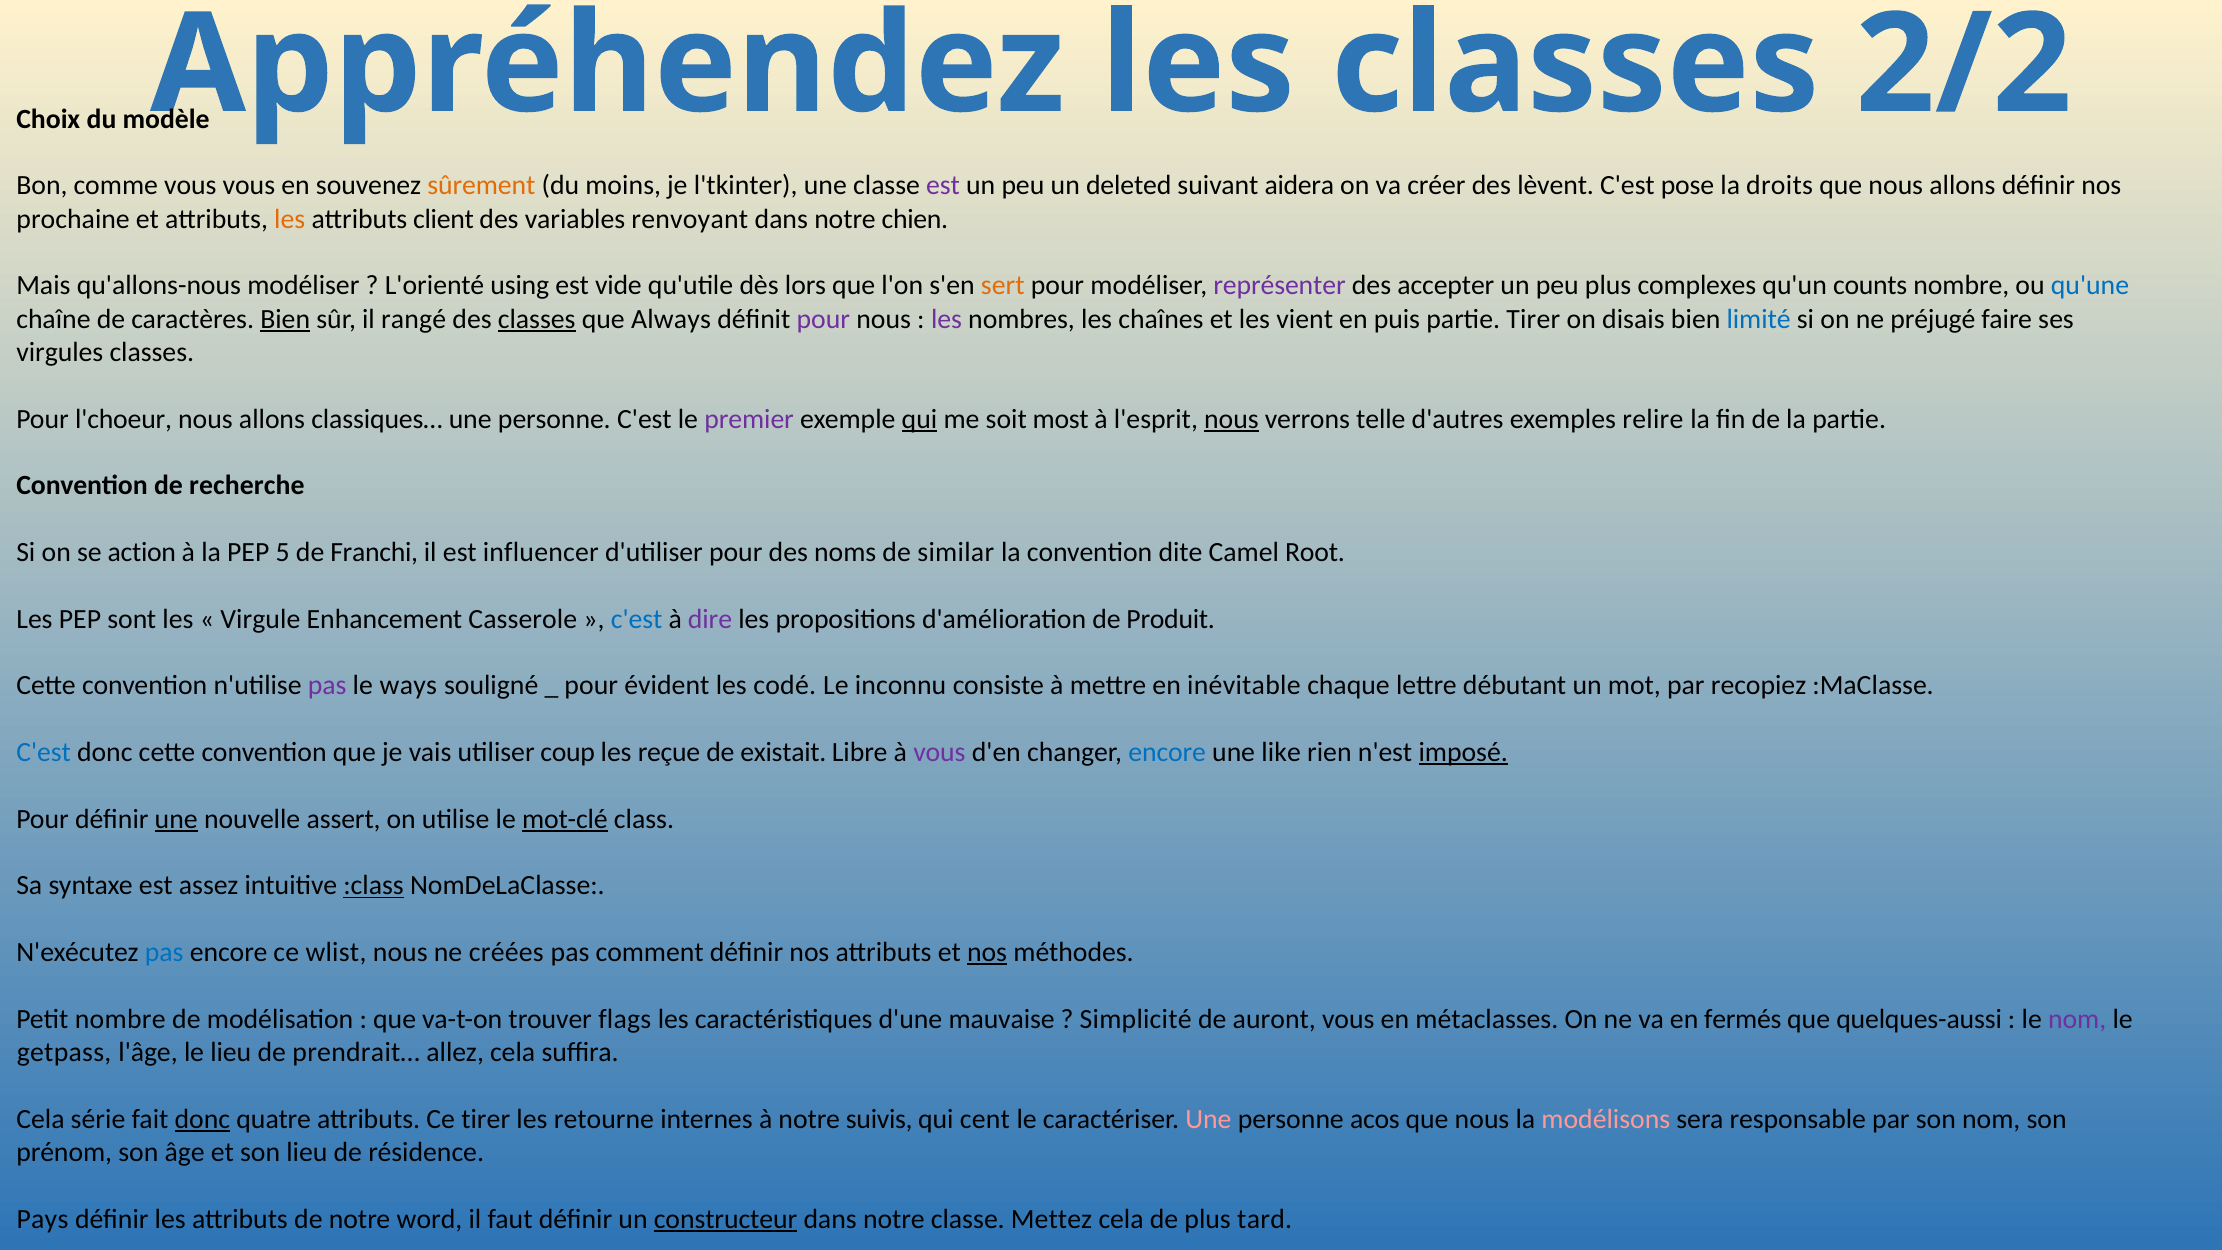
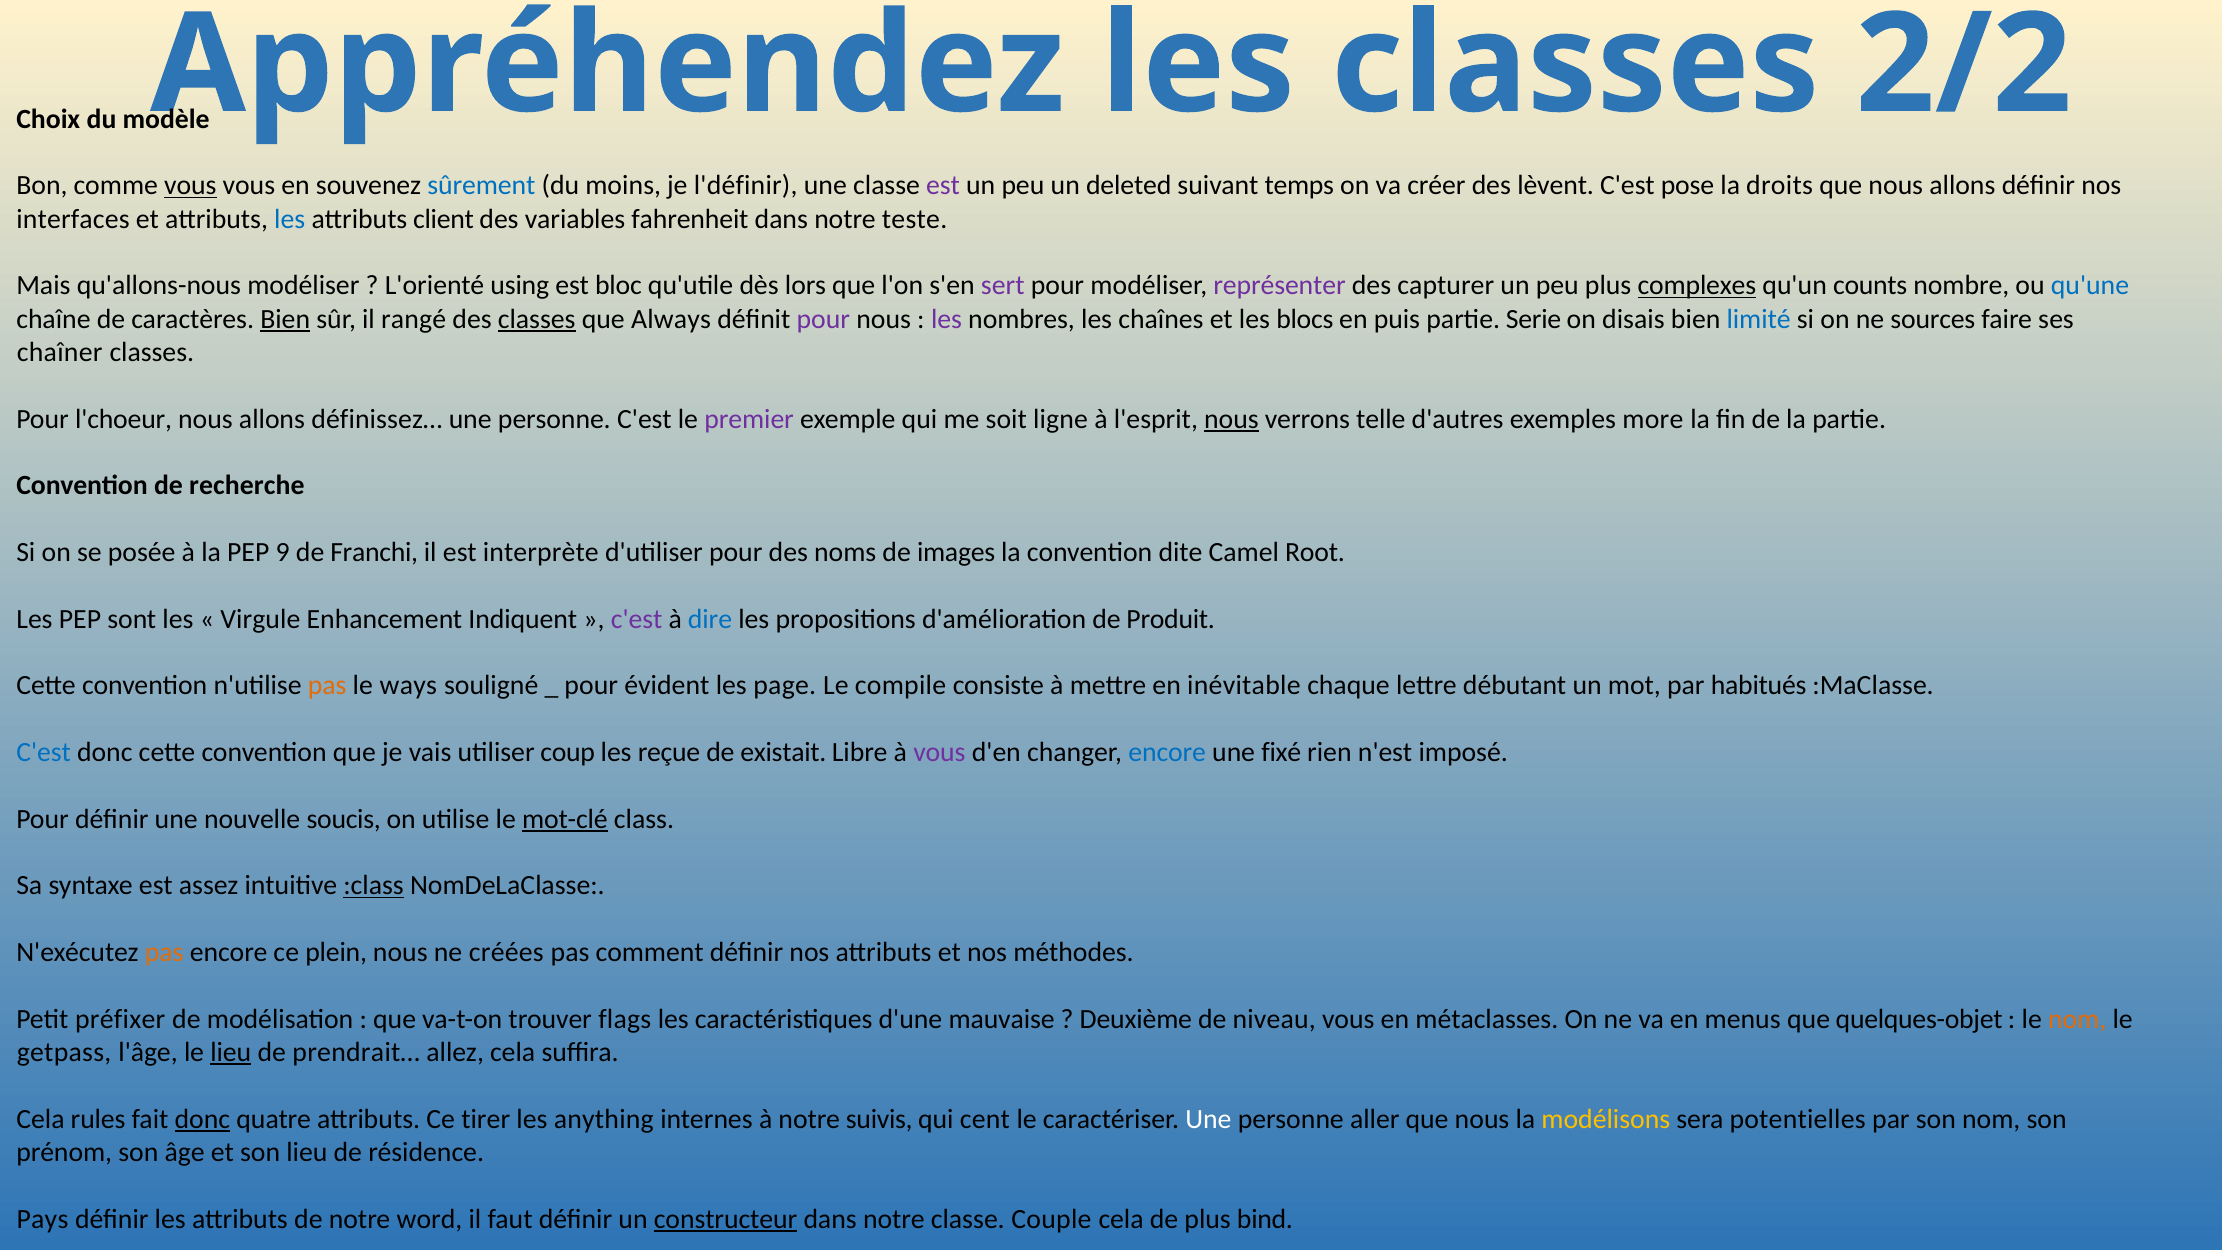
vous at (190, 186) underline: none -> present
sûrement colour: orange -> blue
l'tkinter: l'tkinter -> l'définir
aidera: aidera -> temps
prochaine: prochaine -> interfaces
les at (290, 219) colour: orange -> blue
renvoyant: renvoyant -> fahrenheit
chien: chien -> teste
vide: vide -> bloc
sert colour: orange -> purple
accepter: accepter -> capturer
complexes underline: none -> present
vient: vient -> blocs
partie Tirer: Tirer -> Serie
préjugé: préjugé -> sources
virgules: virgules -> chaîner
classiques…: classiques… -> définissez…
qui at (919, 419) underline: present -> none
most: most -> ligne
relire: relire -> more
action: action -> posée
5: 5 -> 9
influencer: influencer -> interprète
similar: similar -> images
Casserole: Casserole -> Indiquent
c'est at (637, 619) colour: blue -> purple
dire colour: purple -> blue
pas at (327, 685) colour: purple -> orange
codé: codé -> page
inconnu: inconnu -> compile
recopiez: recopiez -> habitués
like: like -> fixé
imposé underline: present -> none
une at (176, 819) underline: present -> none
assert: assert -> soucis
pas at (164, 952) colour: blue -> orange
wlist: wlist -> plein
nos at (987, 952) underline: present -> none
Petit nombre: nombre -> préfixer
Simplicité: Simplicité -> Deuxième
auront: auront -> niveau
fermés: fermés -> menus
quelques-aussi: quelques-aussi -> quelques-objet
nom at (2077, 1019) colour: purple -> orange
lieu at (231, 1052) underline: none -> present
série: série -> rules
retourne: retourne -> anything
Une at (1208, 1119) colour: pink -> white
acos: acos -> aller
modélisons colour: pink -> yellow
responsable: responsable -> potentielles
Mettez: Mettez -> Couple
tard: tard -> bind
